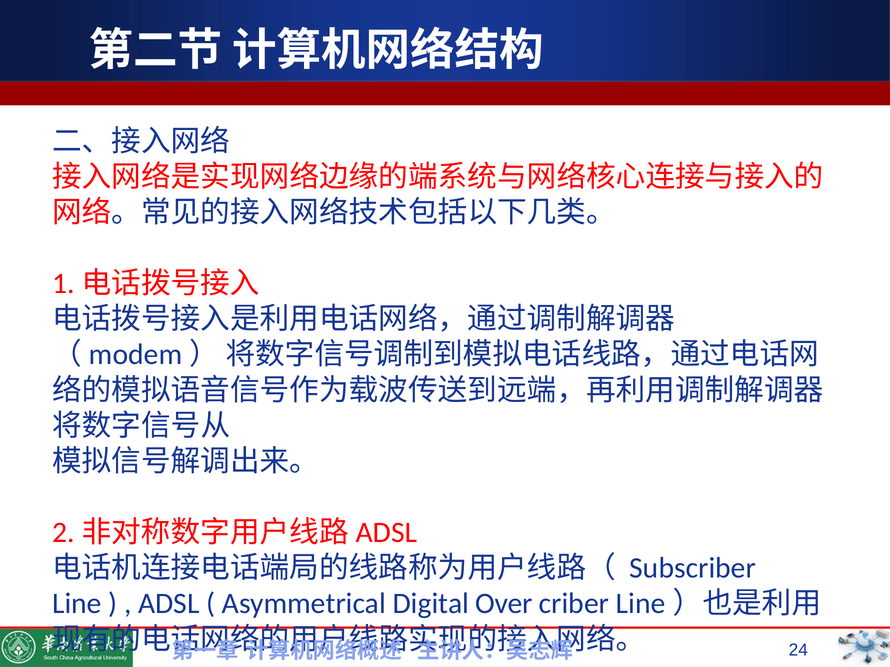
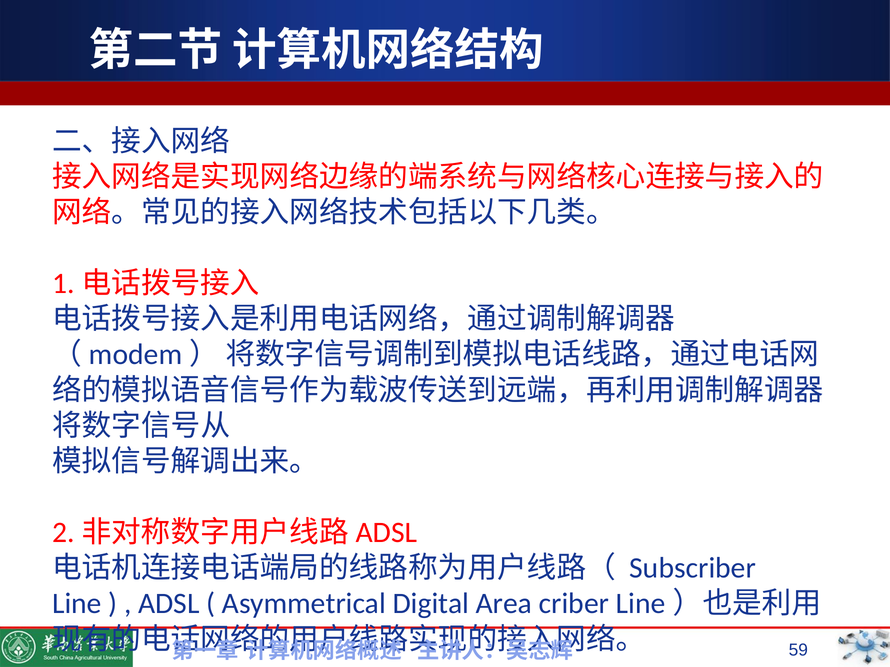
Over: Over -> Area
24: 24 -> 59
